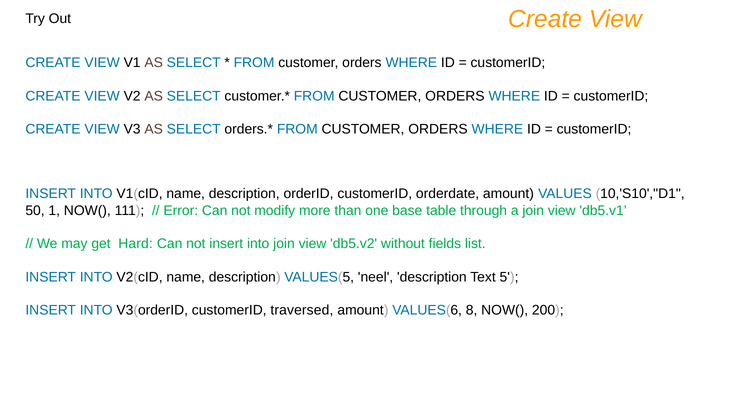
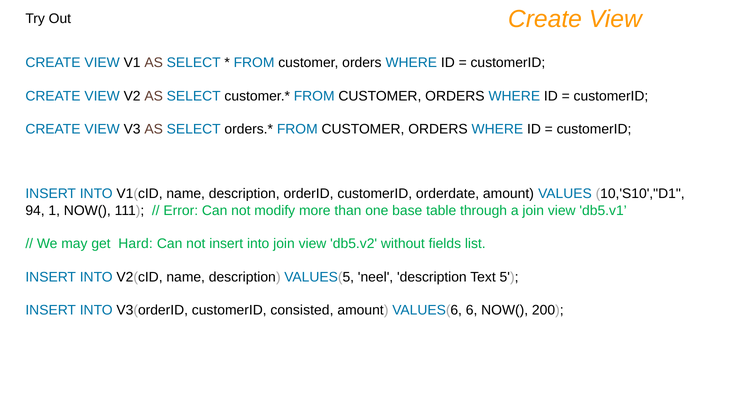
50: 50 -> 94
traversed: traversed -> consisted
8: 8 -> 6
